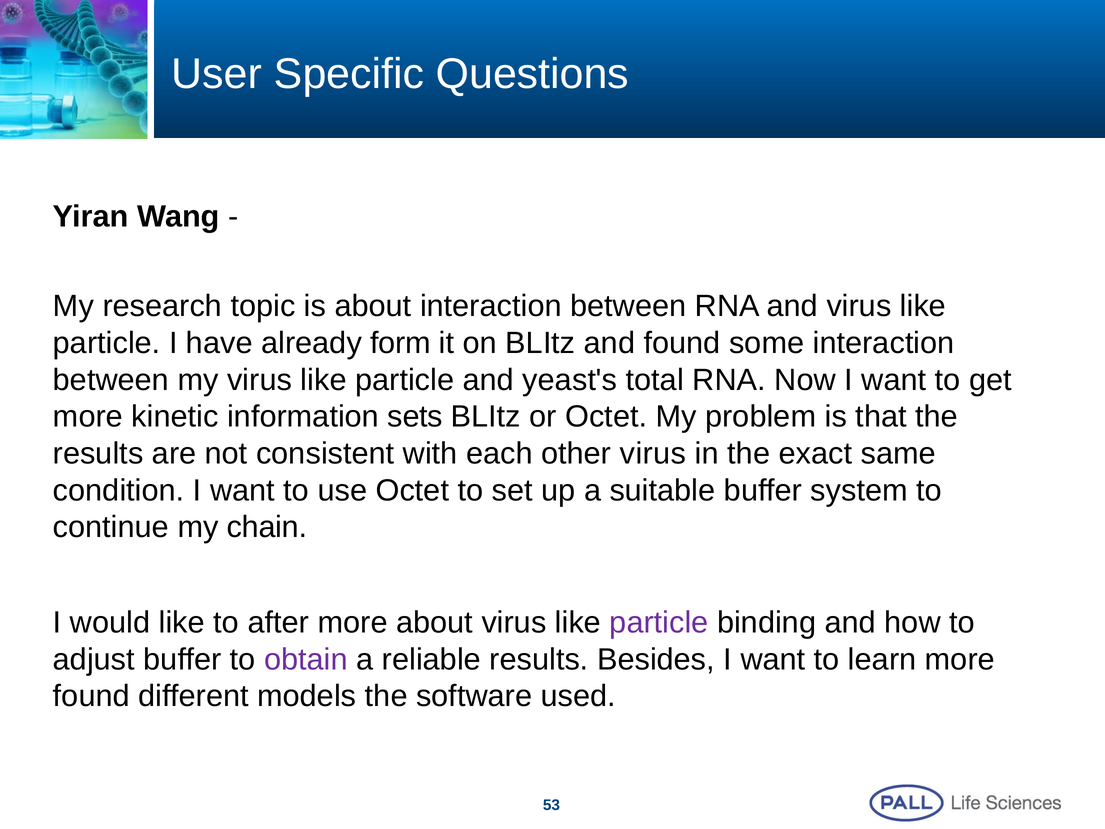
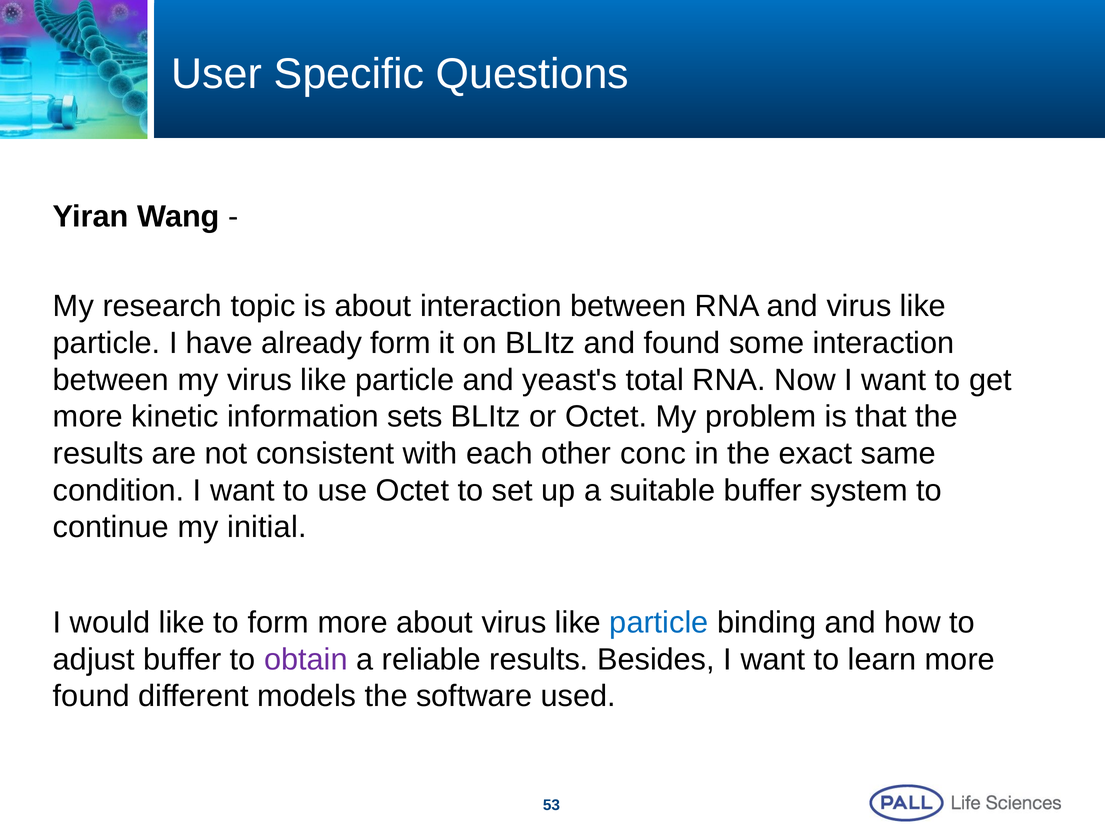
other virus: virus -> conc
chain: chain -> initial
to after: after -> form
particle at (659, 622) colour: purple -> blue
